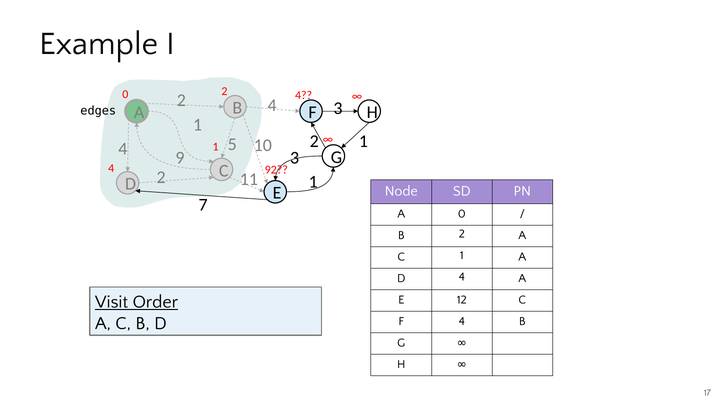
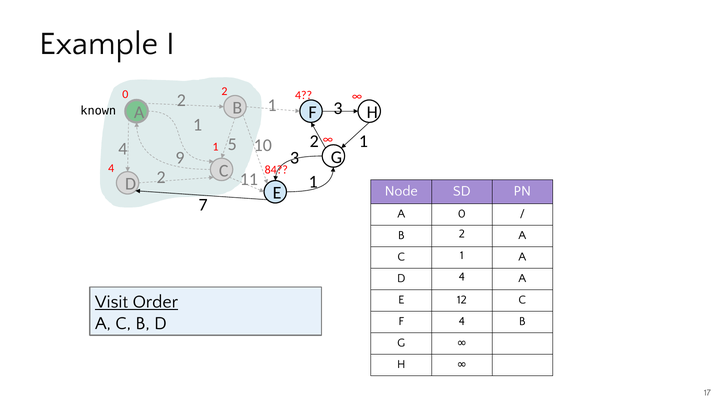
4 at (272, 105): 4 -> 1
edges: edges -> known
92: 92 -> 84
